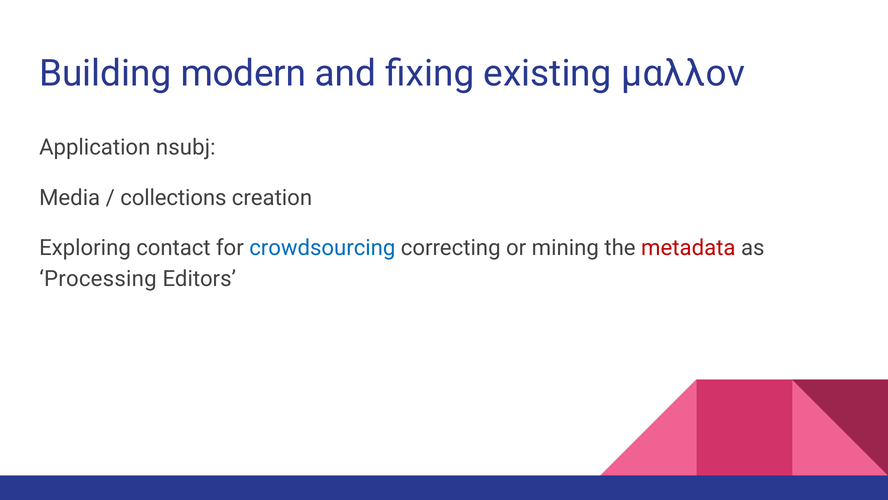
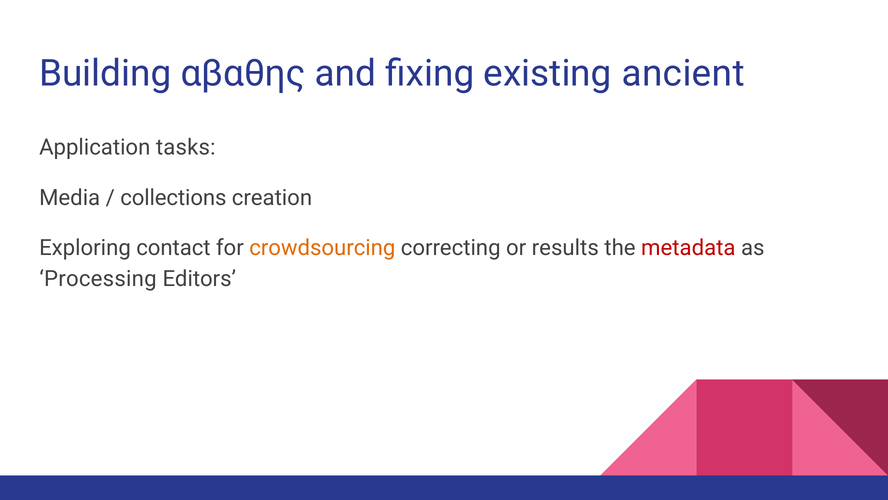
modern: modern -> αβαθης
μαλλον: μαλλον -> ancient
nsubj: nsubj -> tasks
crowdsourcing colour: blue -> orange
mining: mining -> results
